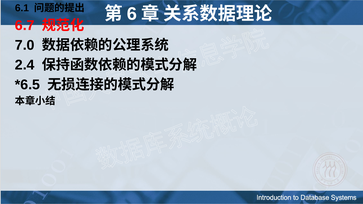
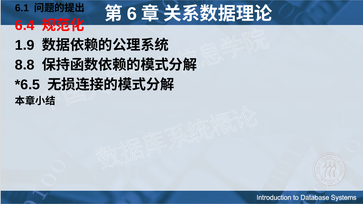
6.7: 6.7 -> 6.4
7.0: 7.0 -> 1.9
2.4: 2.4 -> 8.8
